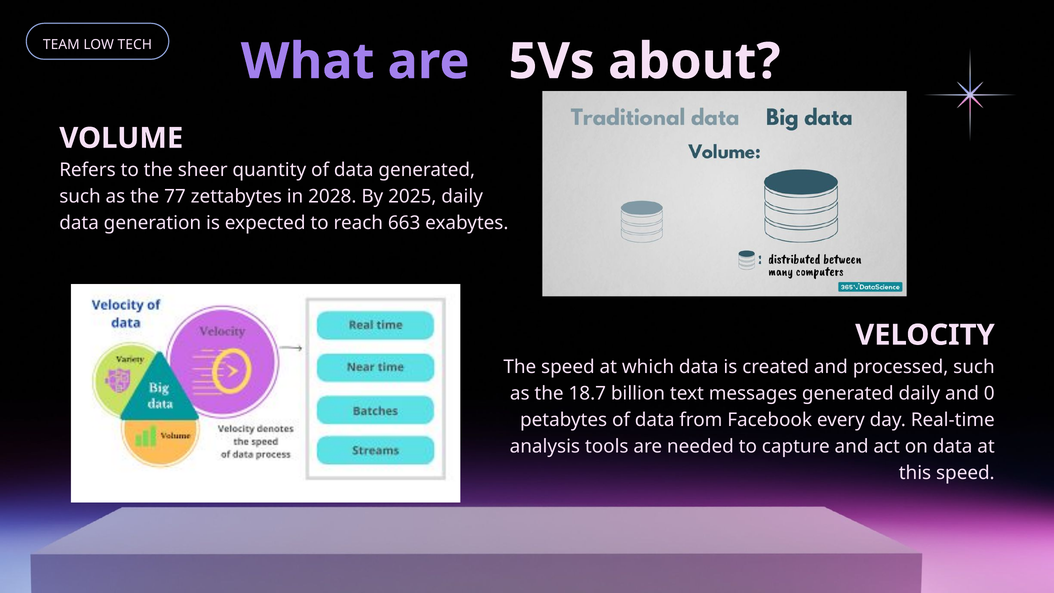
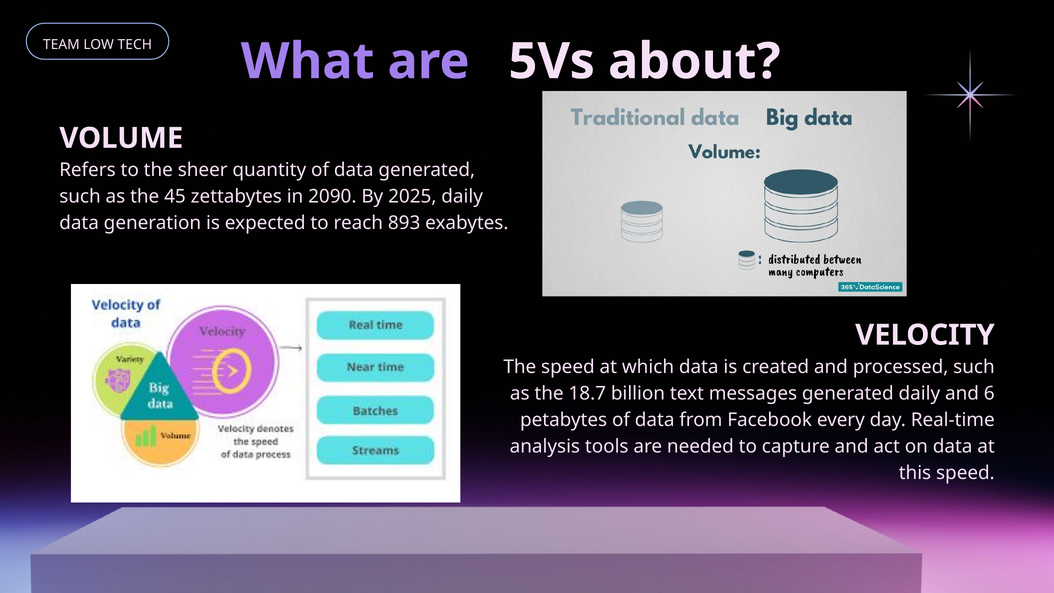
77: 77 -> 45
2028: 2028 -> 2090
663: 663 -> 893
0: 0 -> 6
